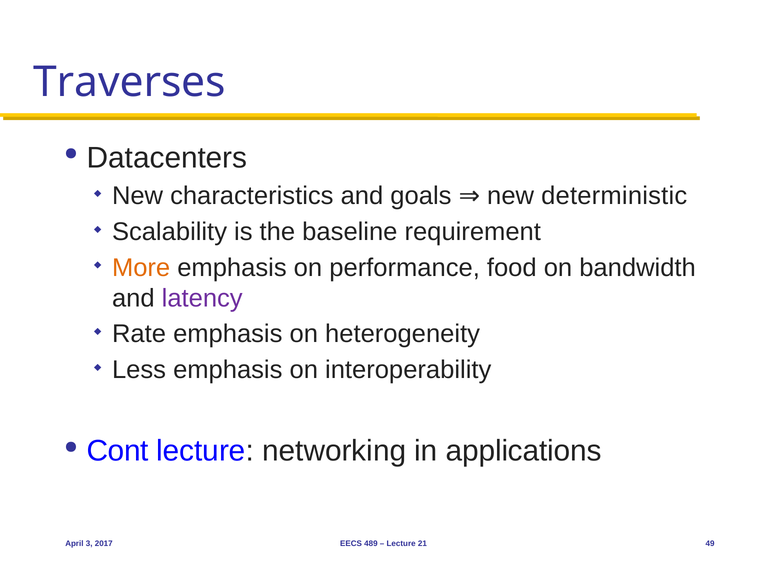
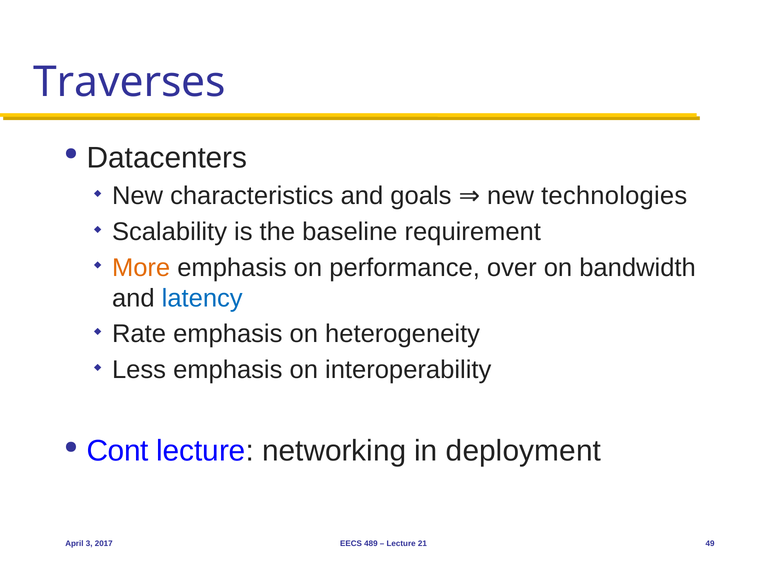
deterministic: deterministic -> technologies
food: food -> over
latency colour: purple -> blue
applications: applications -> deployment
